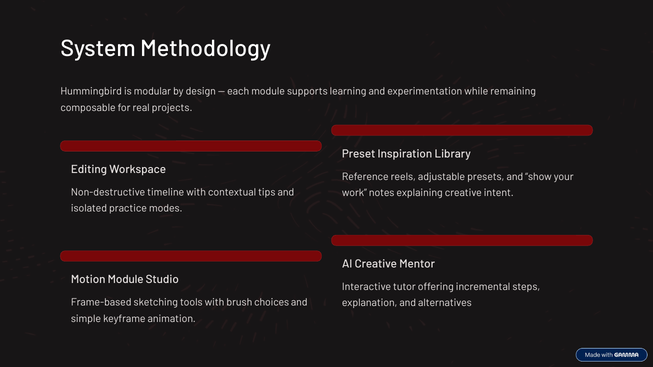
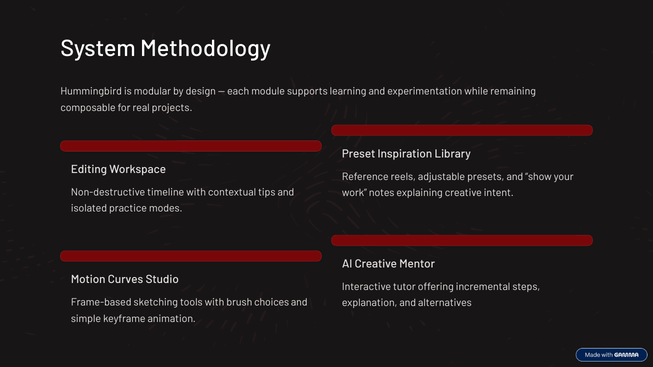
Motion Module: Module -> Curves
